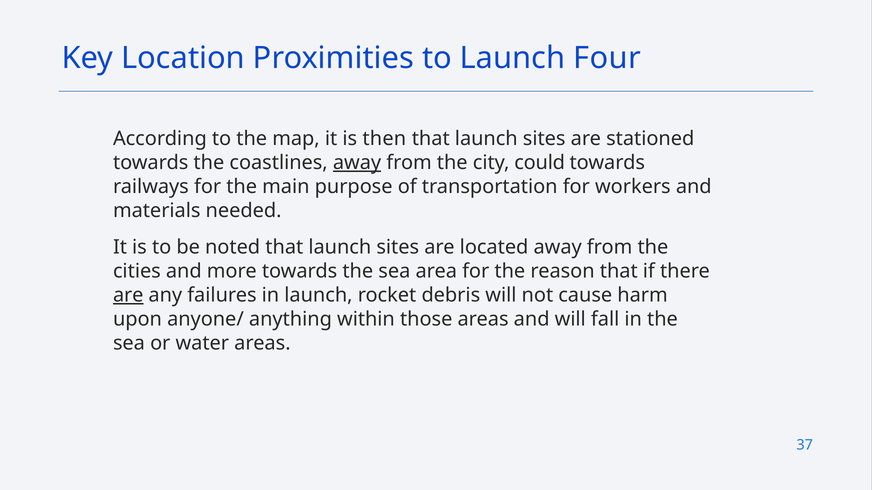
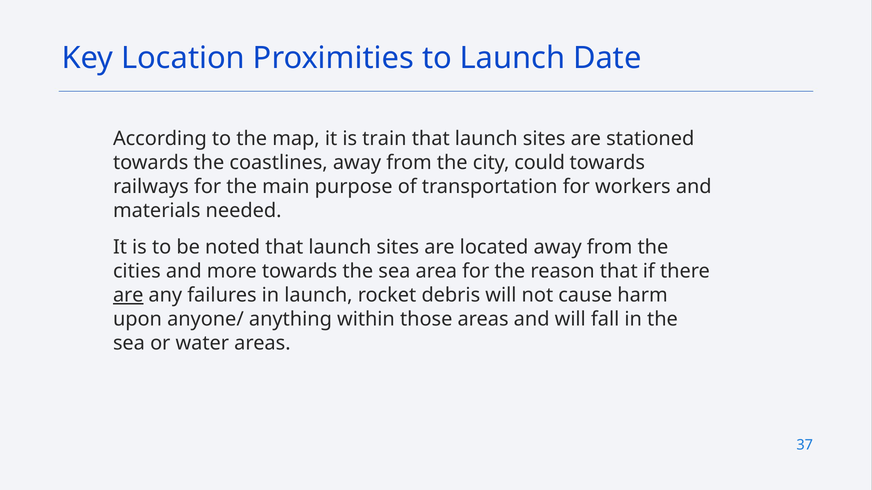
Four: Four -> Date
then: then -> train
away at (357, 163) underline: present -> none
